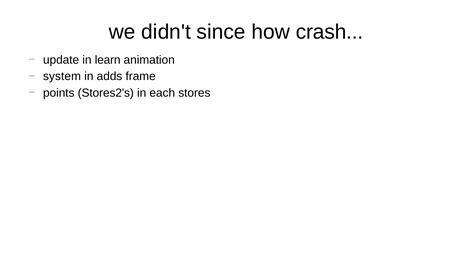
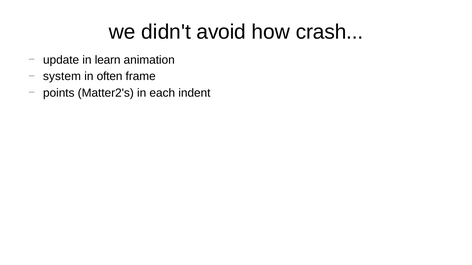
since: since -> avoid
adds: adds -> often
Stores2's: Stores2's -> Matter2's
stores: stores -> indent
